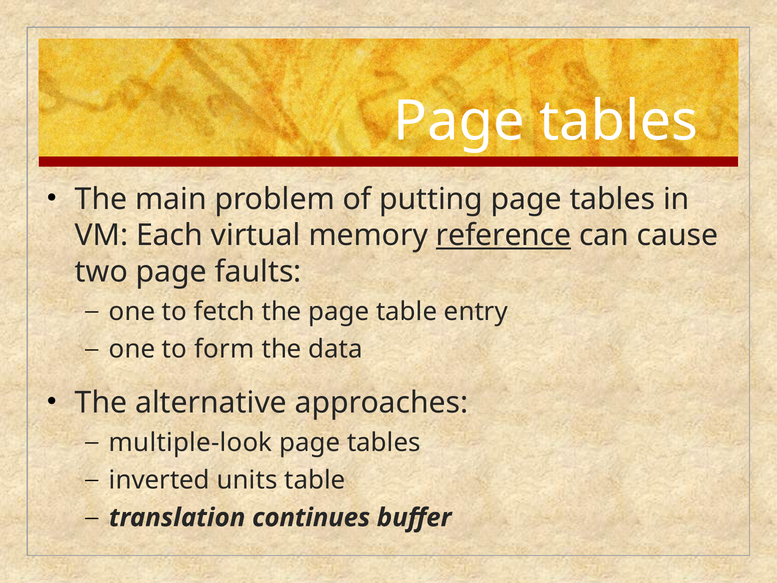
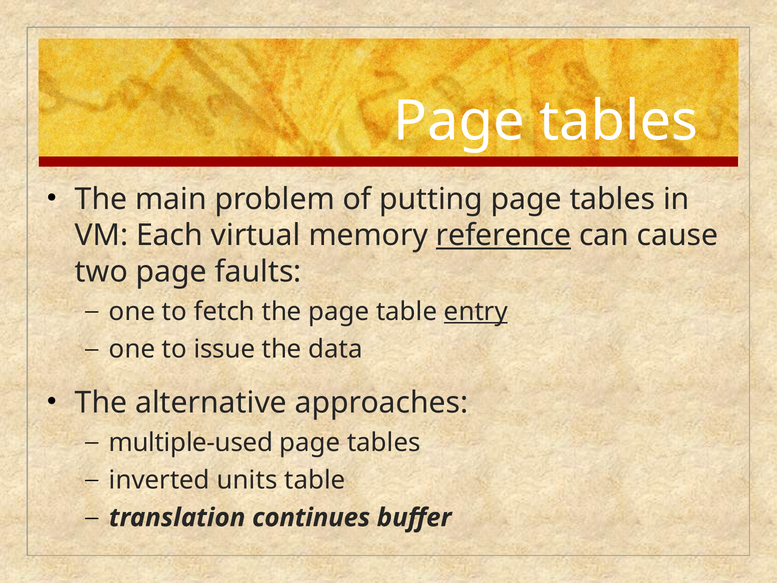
entry underline: none -> present
form: form -> issue
multiple-look: multiple-look -> multiple-used
